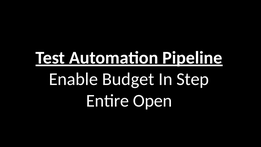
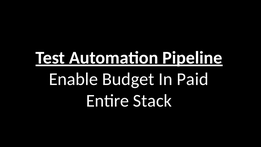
Step: Step -> Paid
Open: Open -> Stack
